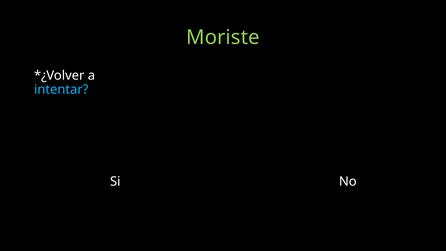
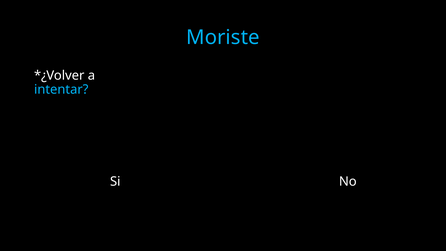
Moriste colour: light green -> light blue
